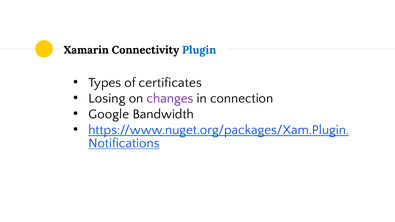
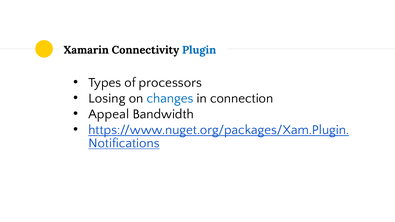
certificates: certificates -> processors
changes colour: purple -> blue
Google: Google -> Appeal
